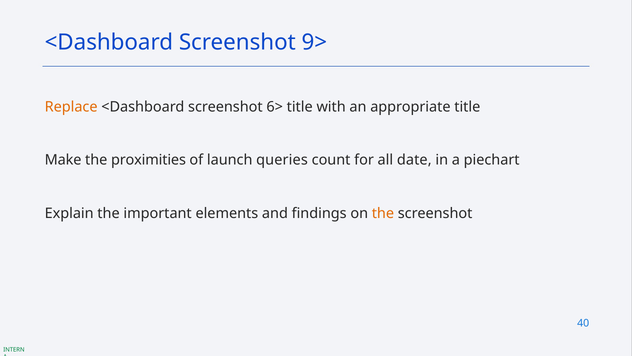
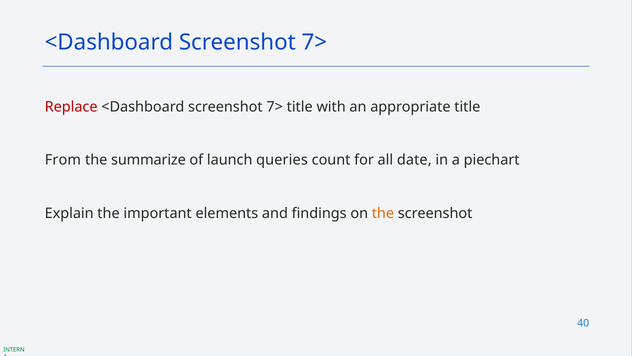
9> at (314, 42): 9> -> 7>
Replace colour: orange -> red
6> at (275, 107): 6> -> 7>
Make: Make -> From
proximities: proximities -> summarize
